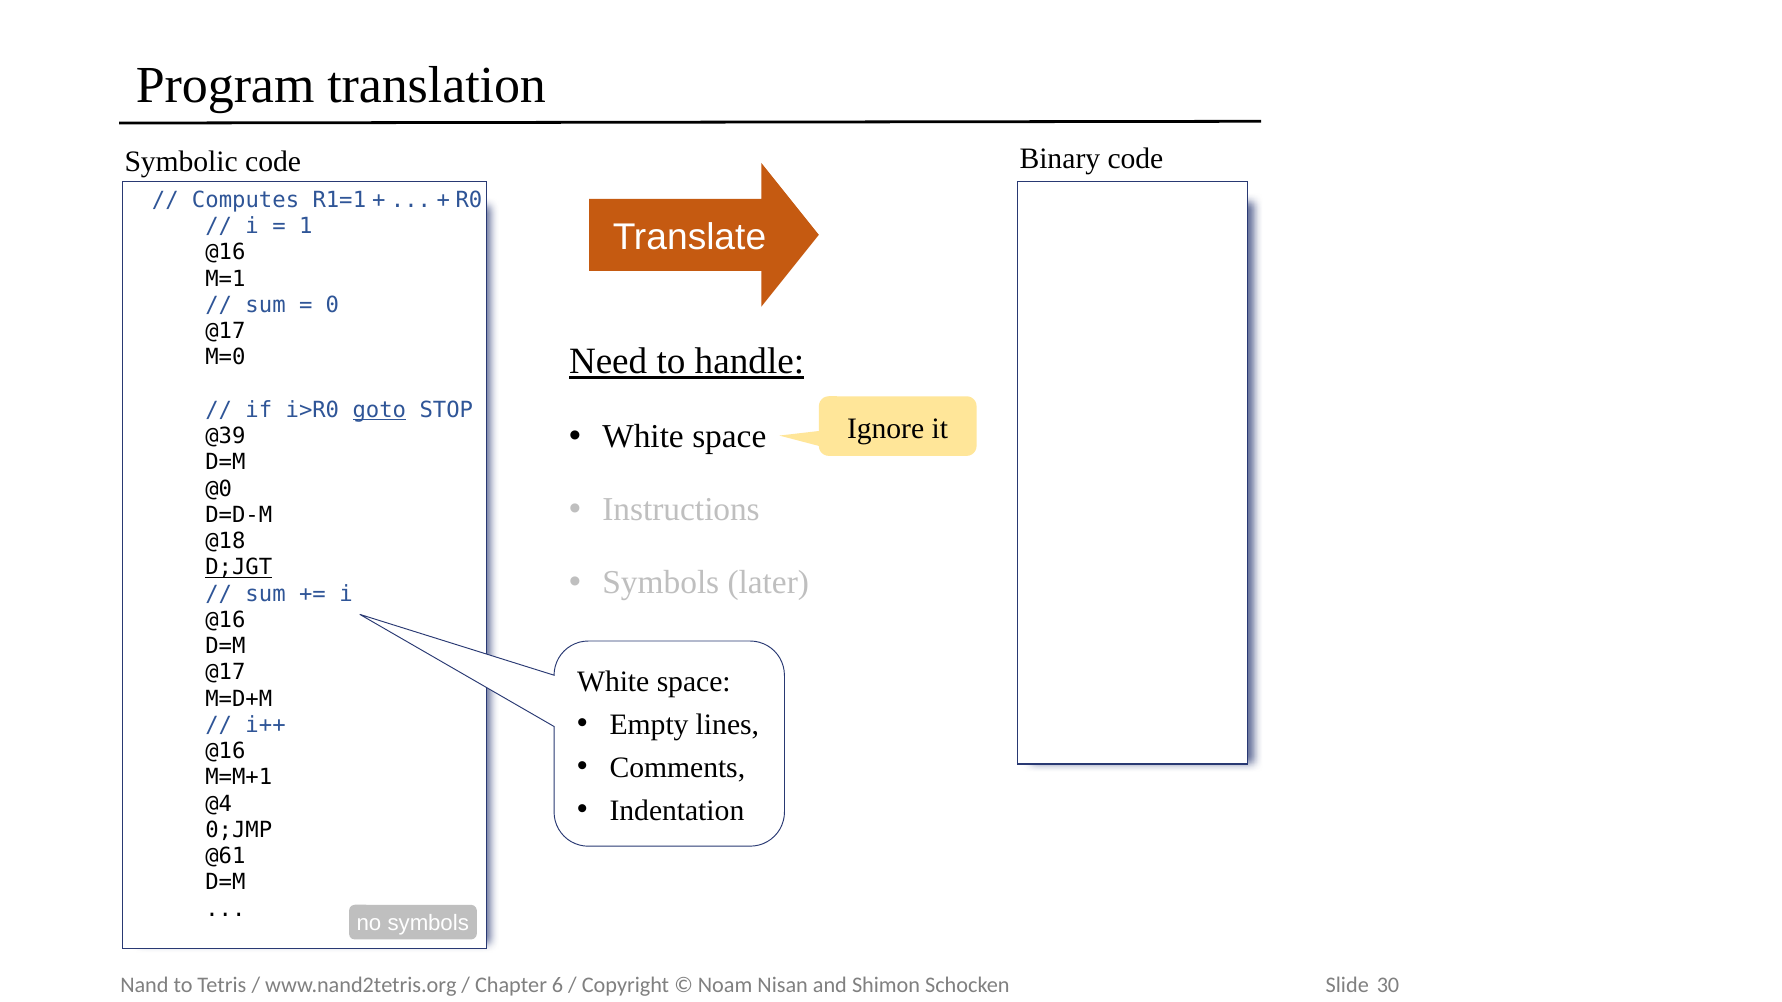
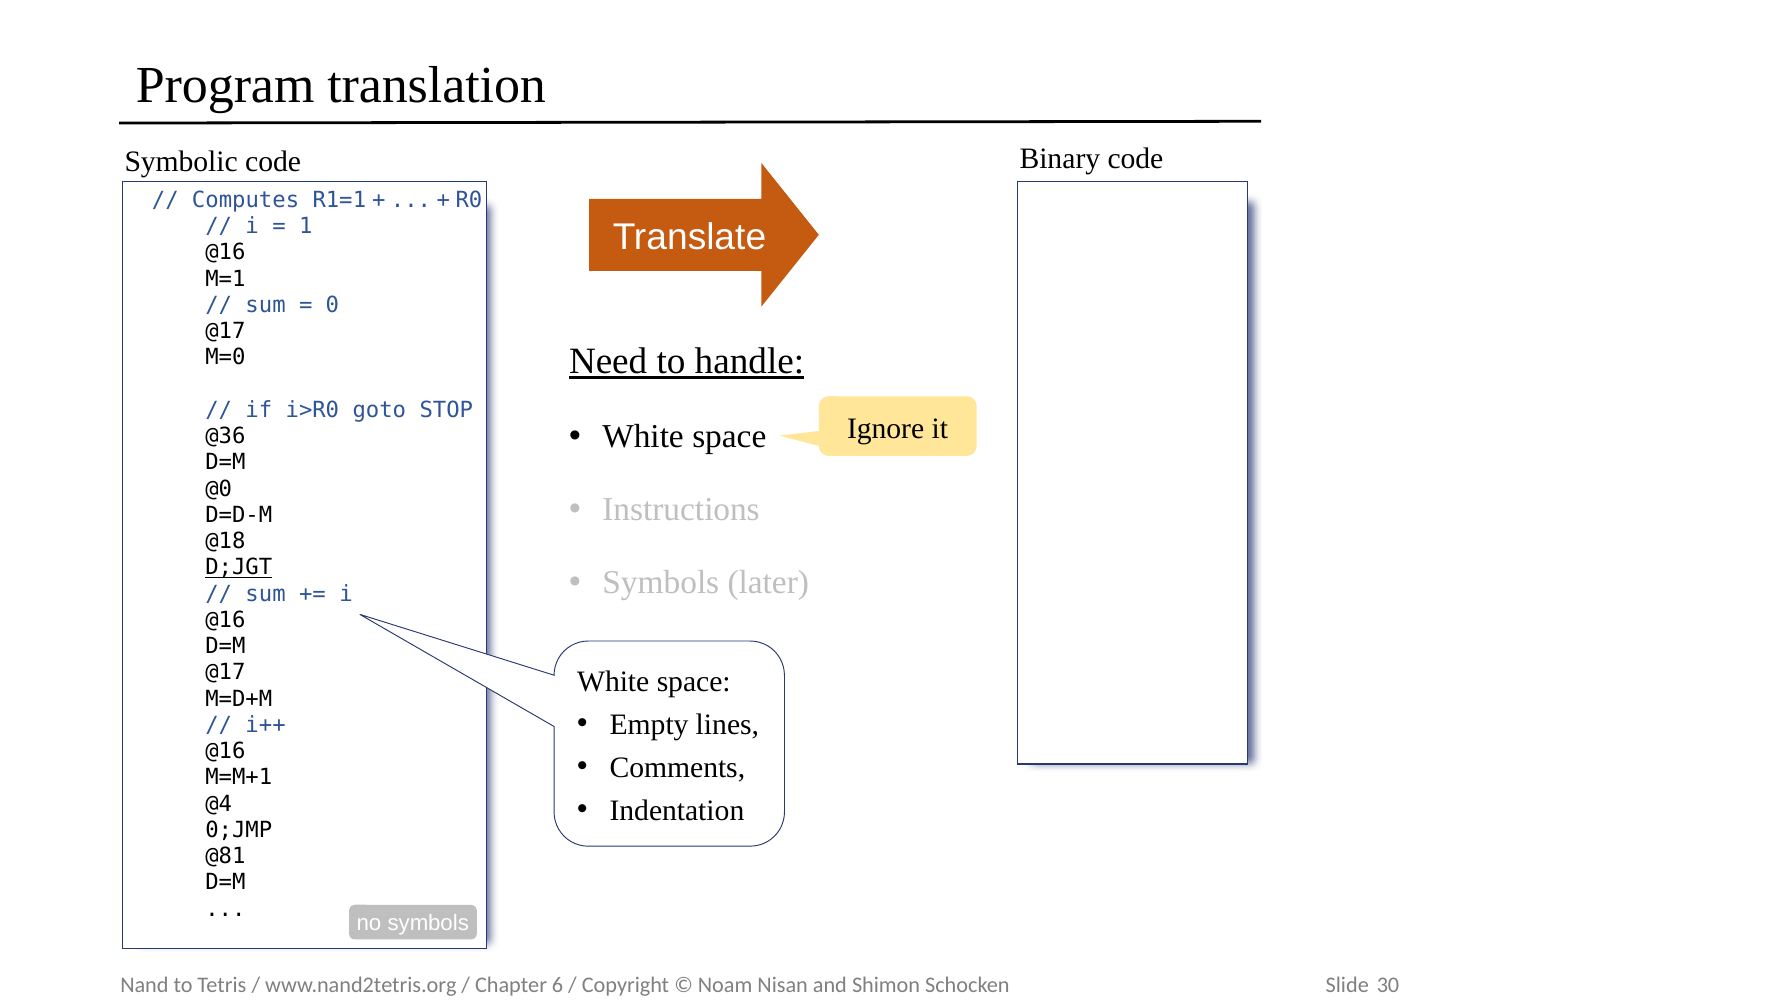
goto underline: present -> none
@39: @39 -> @36
@61: @61 -> @81
